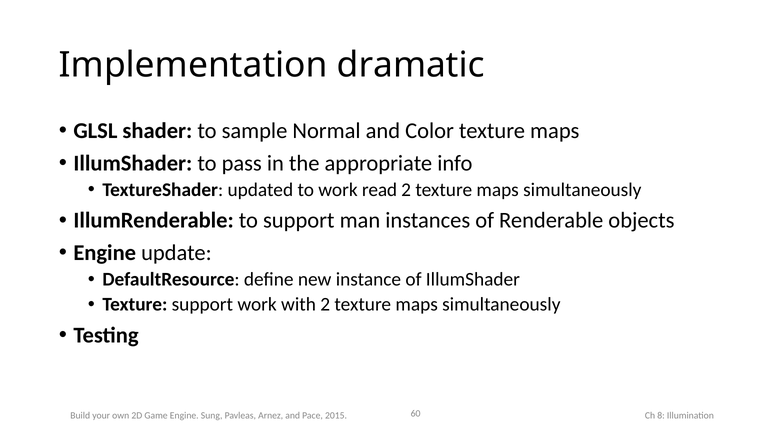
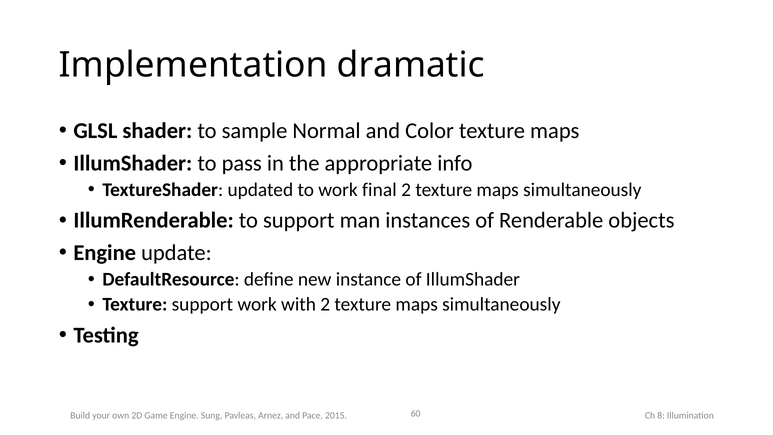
read: read -> final
